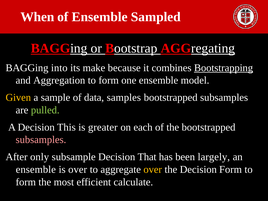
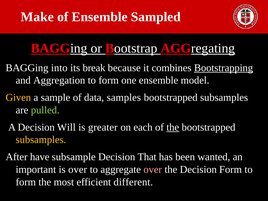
When: When -> Make
make: make -> break
This: This -> Will
the at (173, 127) underline: none -> present
subsamples at (41, 140) colour: pink -> yellow
only: only -> have
largely: largely -> wanted
ensemble at (36, 169): ensemble -> important
over at (153, 169) colour: yellow -> pink
calculate: calculate -> different
